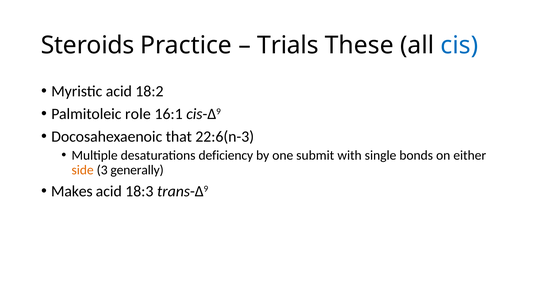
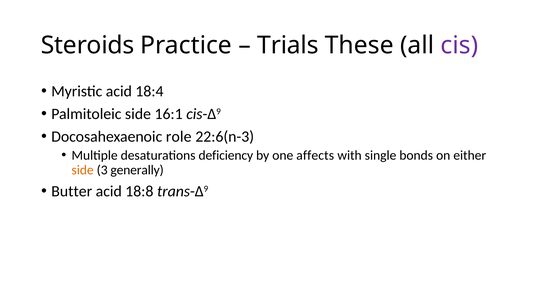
cis colour: blue -> purple
18:2: 18:2 -> 18:4
Palmitoleic role: role -> side
that: that -> role
submit: submit -> affects
Makes: Makes -> Butter
18:3: 18:3 -> 18:8
